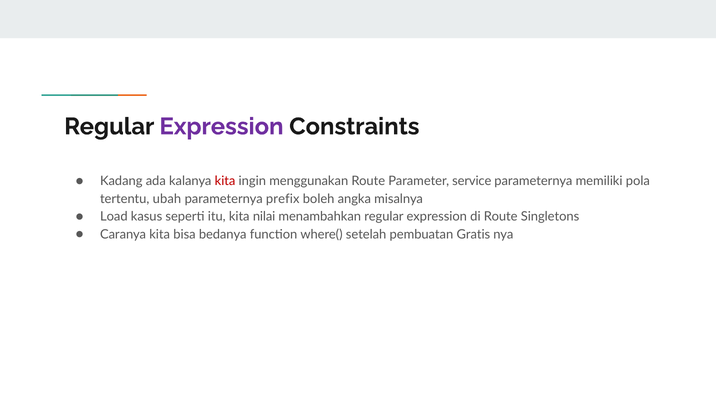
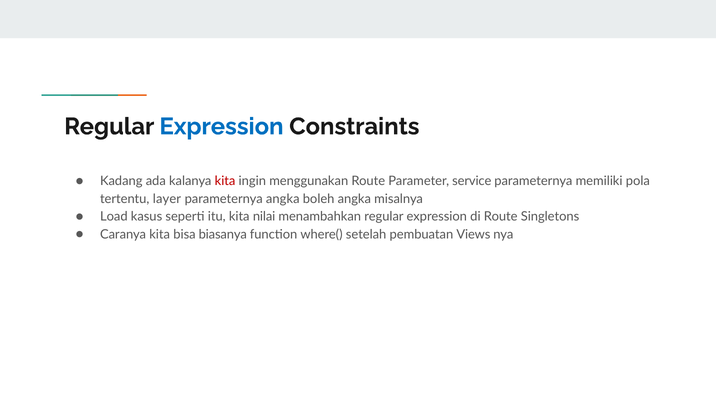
Expression at (221, 126) colour: purple -> blue
ubah: ubah -> layer
parameternya prefix: prefix -> angka
bedanya: bedanya -> biasanya
Gratis: Gratis -> Views
